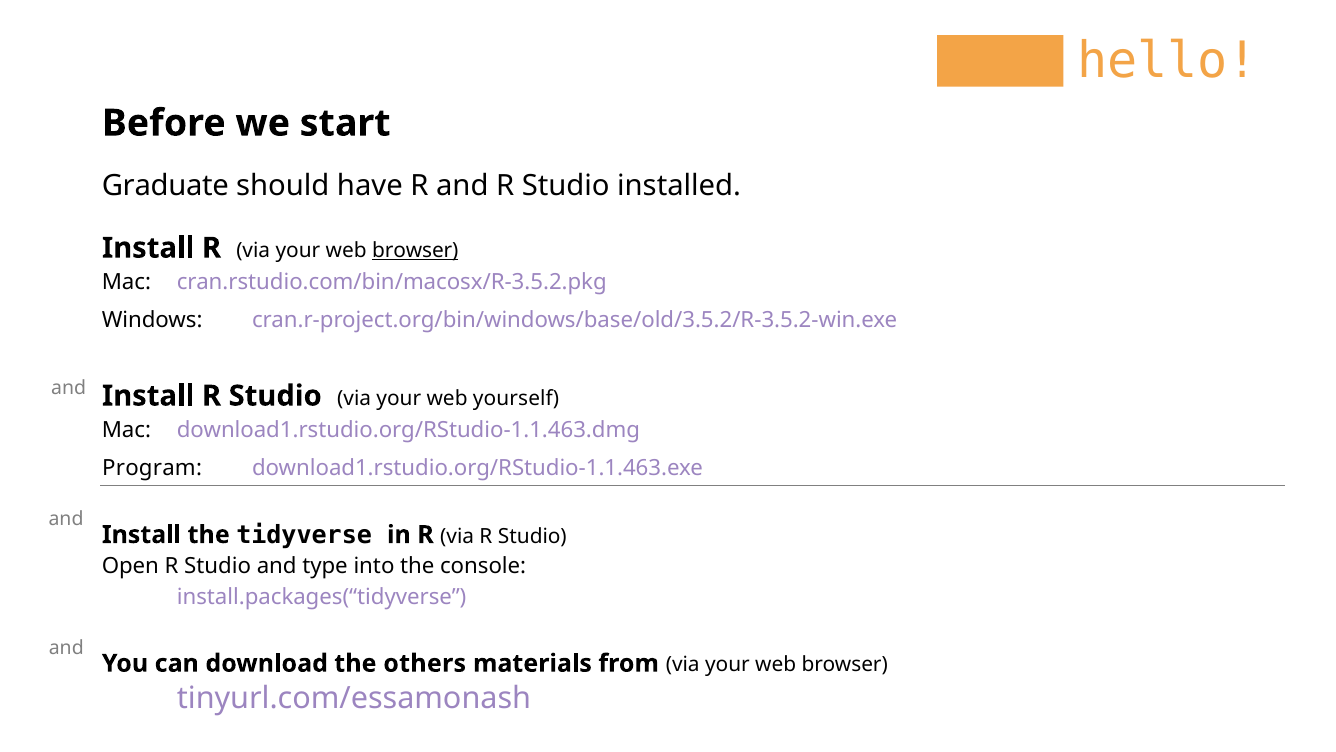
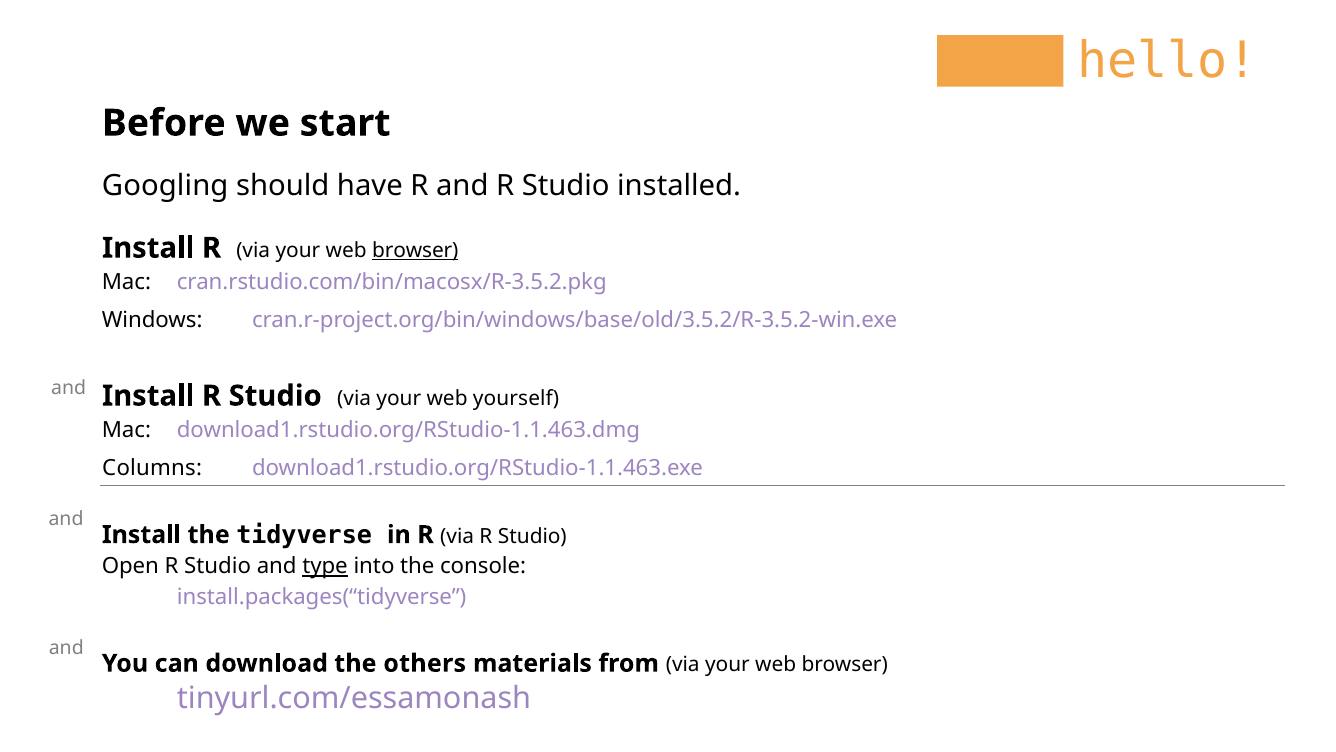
Graduate: Graduate -> Googling
Program: Program -> Columns
type underline: none -> present
